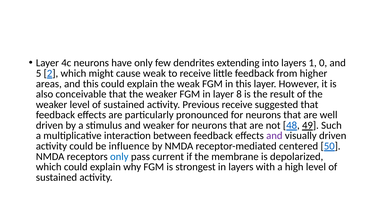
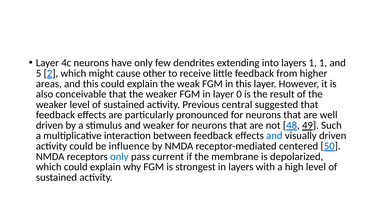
1 0: 0 -> 1
cause weak: weak -> other
8: 8 -> 0
Previous receive: receive -> central
and at (274, 135) colour: purple -> blue
